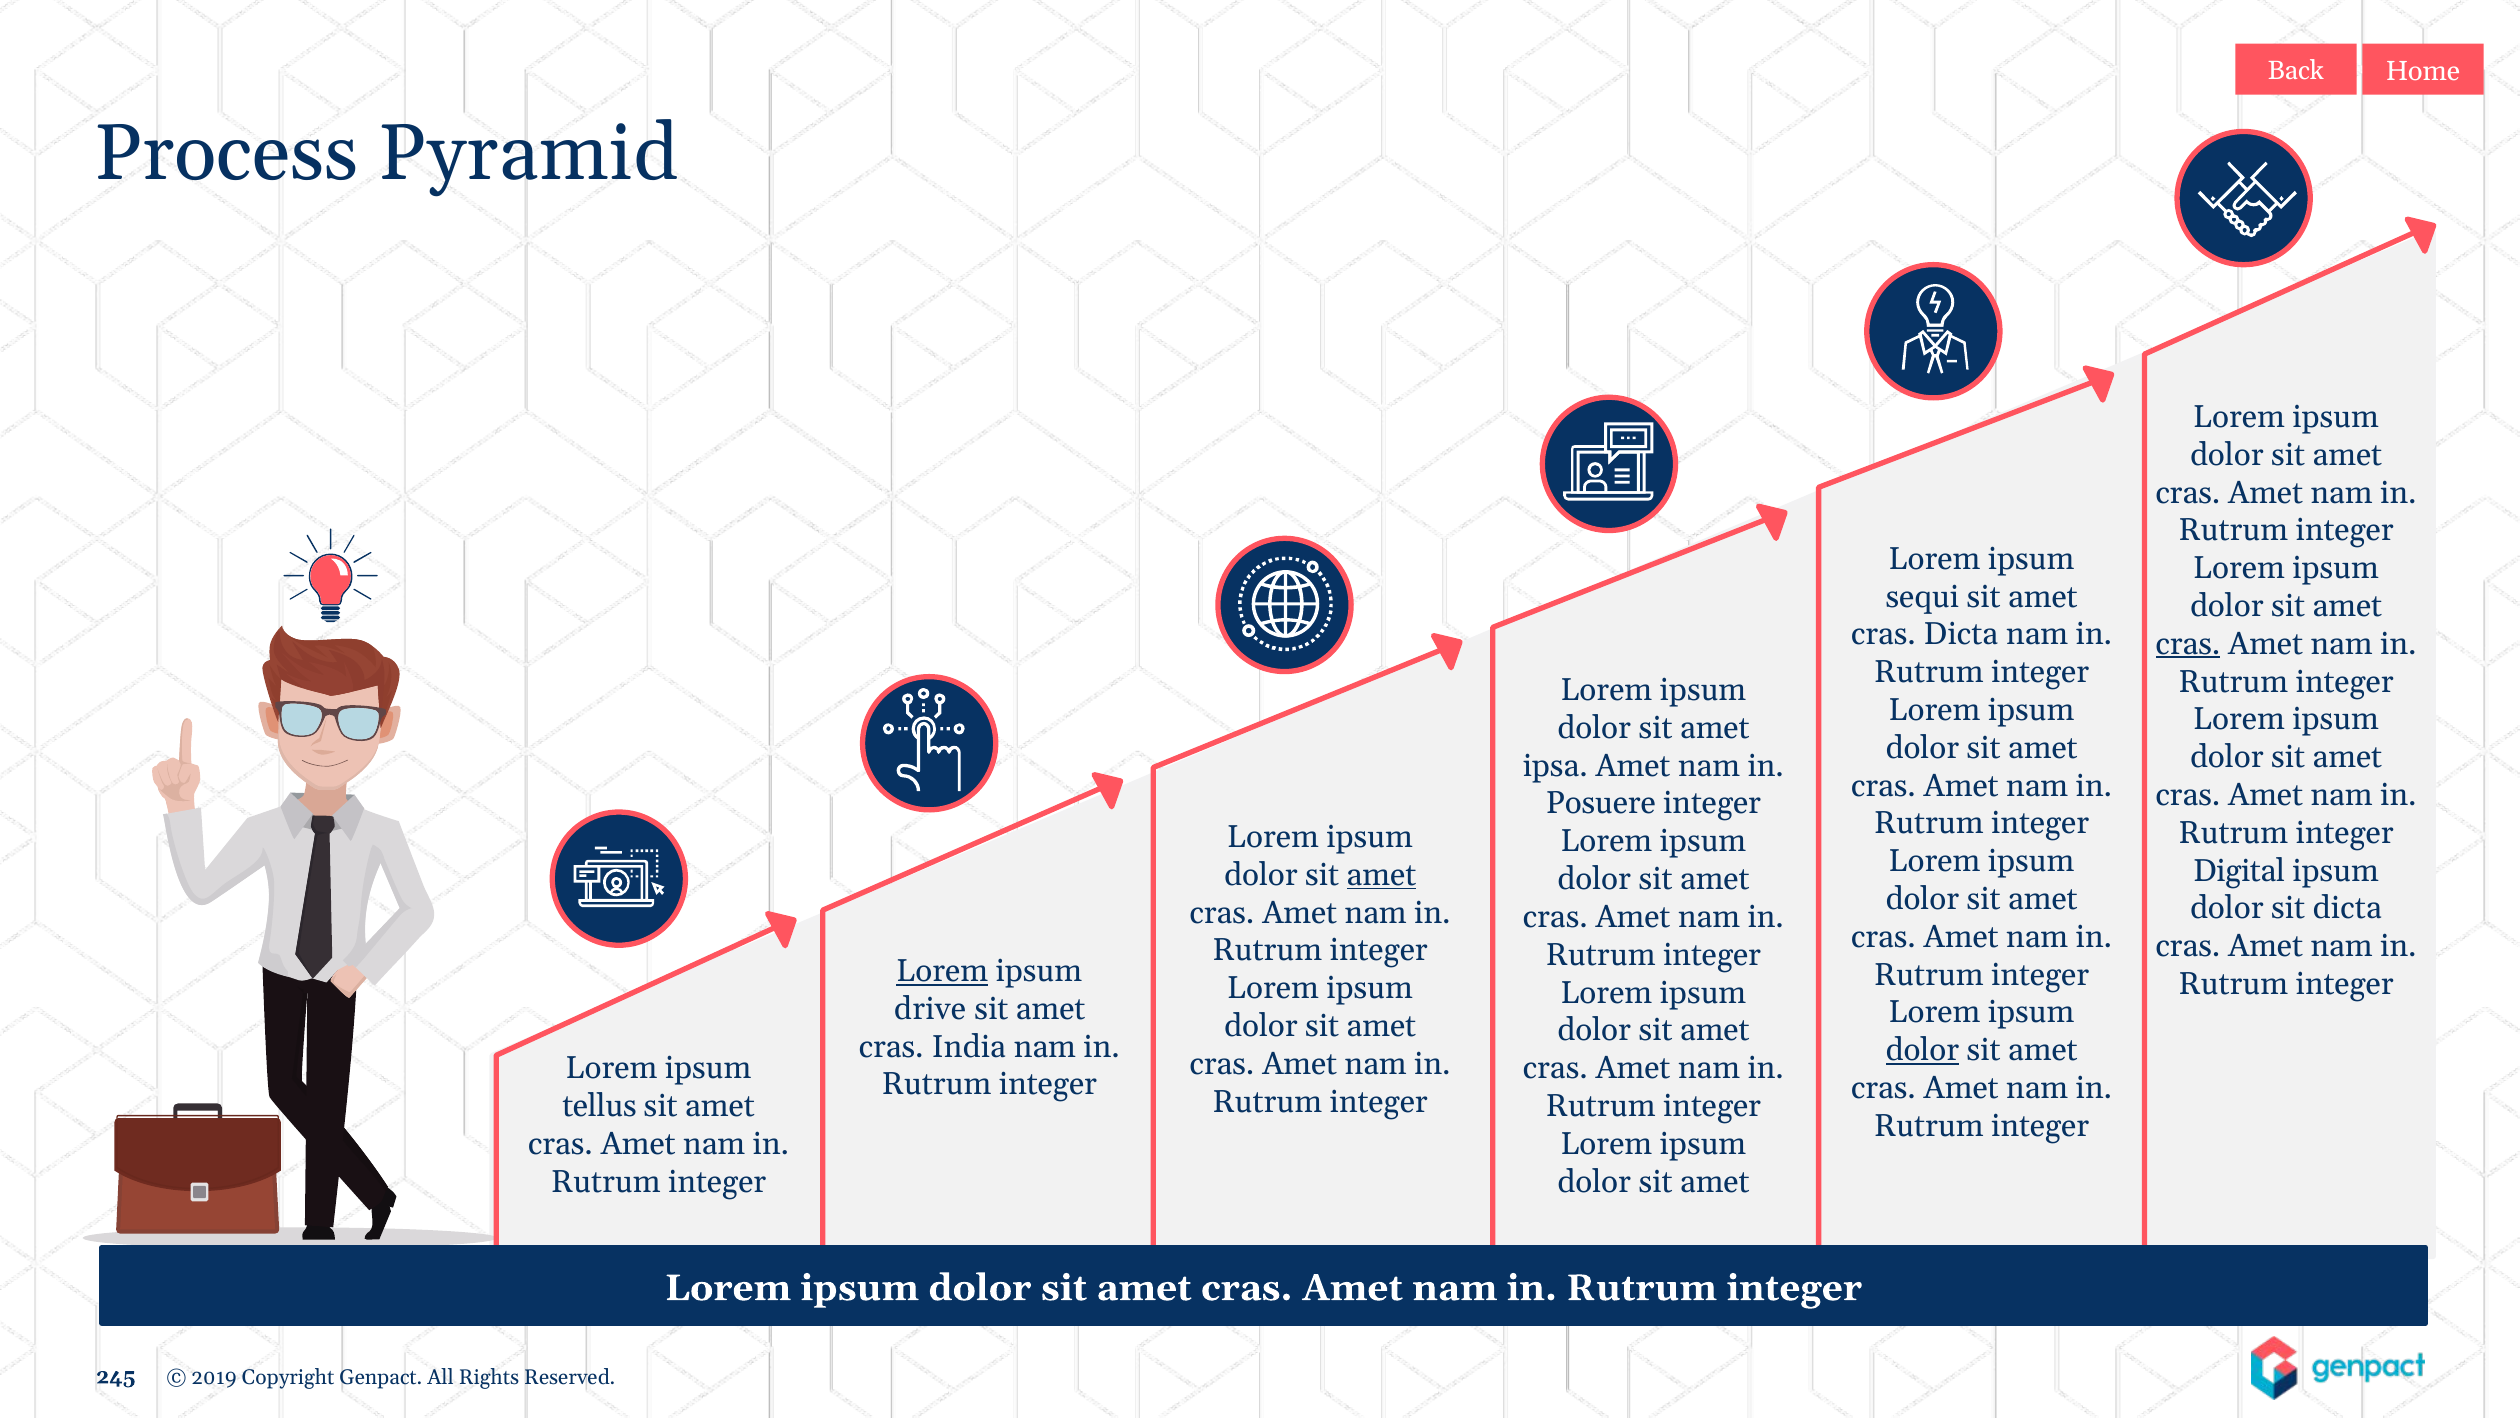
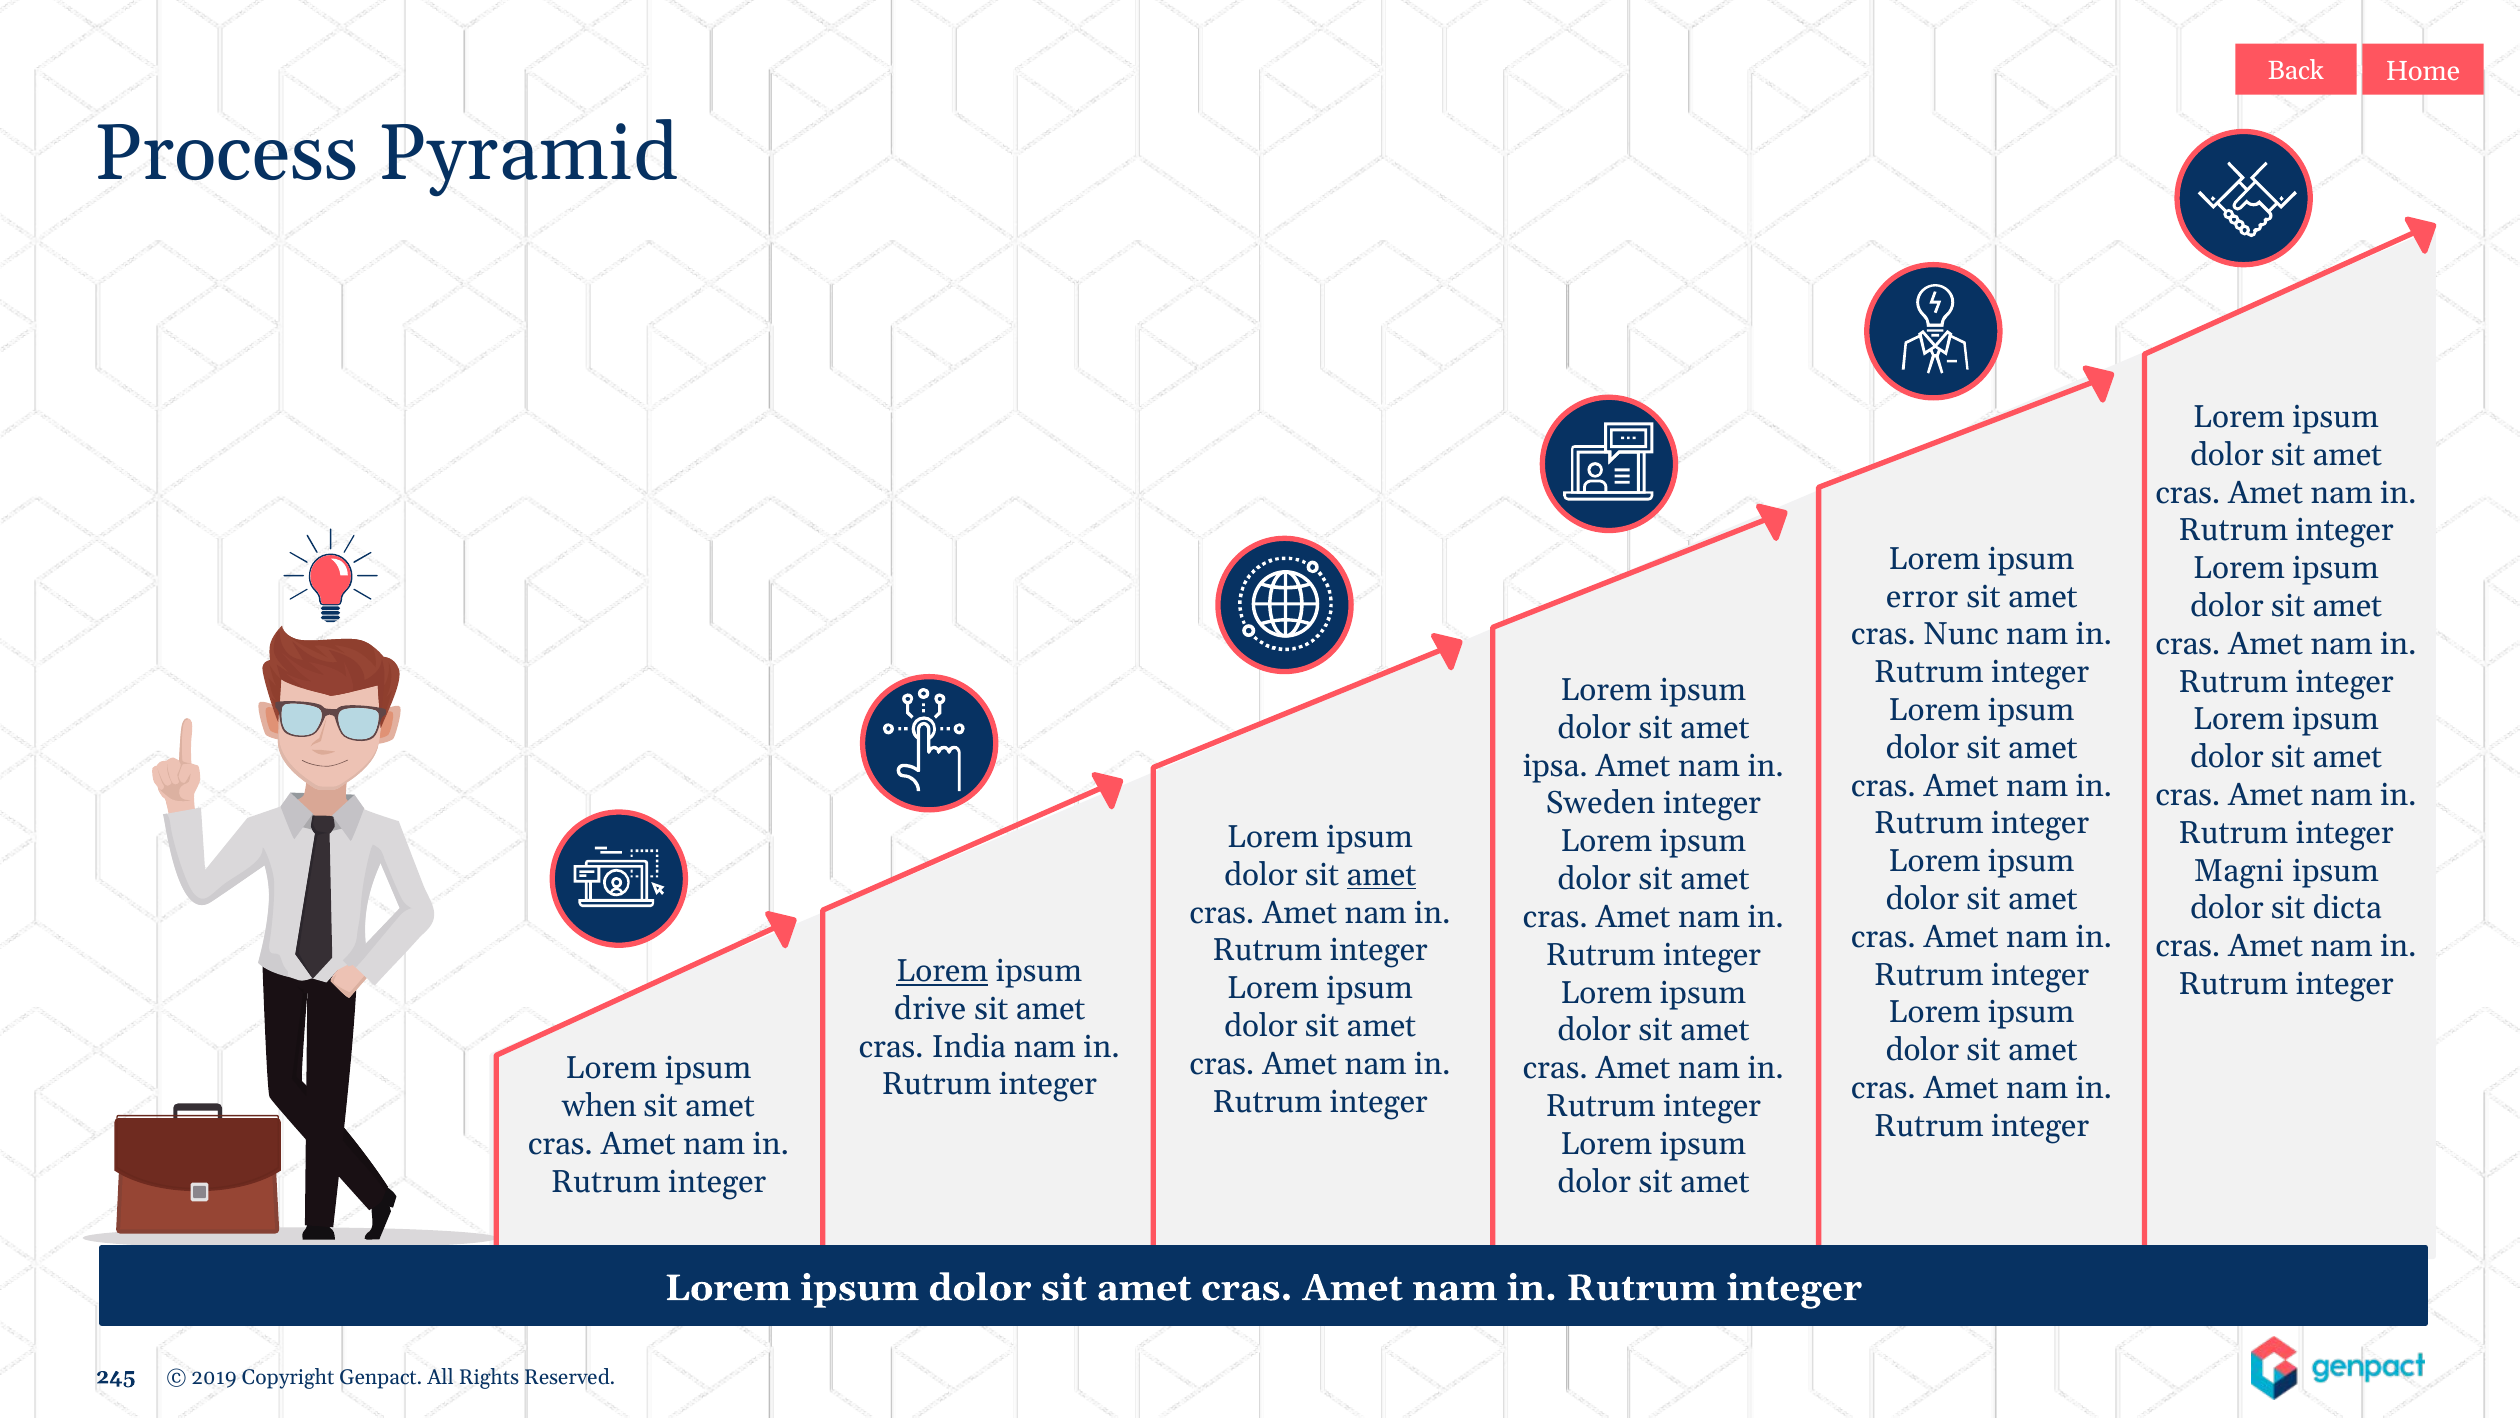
sequi: sequi -> error
cras Dicta: Dicta -> Nunc
cras at (2188, 644) underline: present -> none
Posuere: Posuere -> Sweden
Digital: Digital -> Magni
dolor at (1922, 1050) underline: present -> none
tellus: tellus -> when
